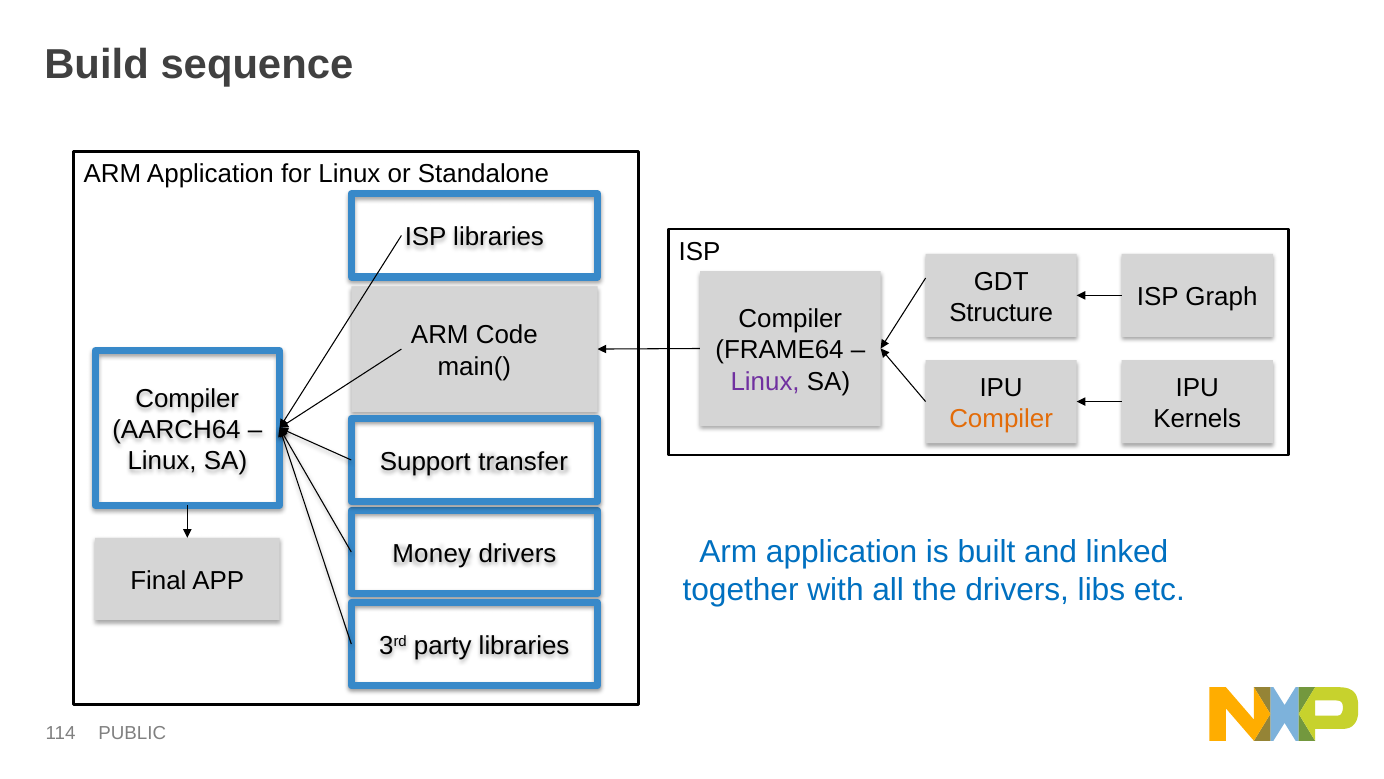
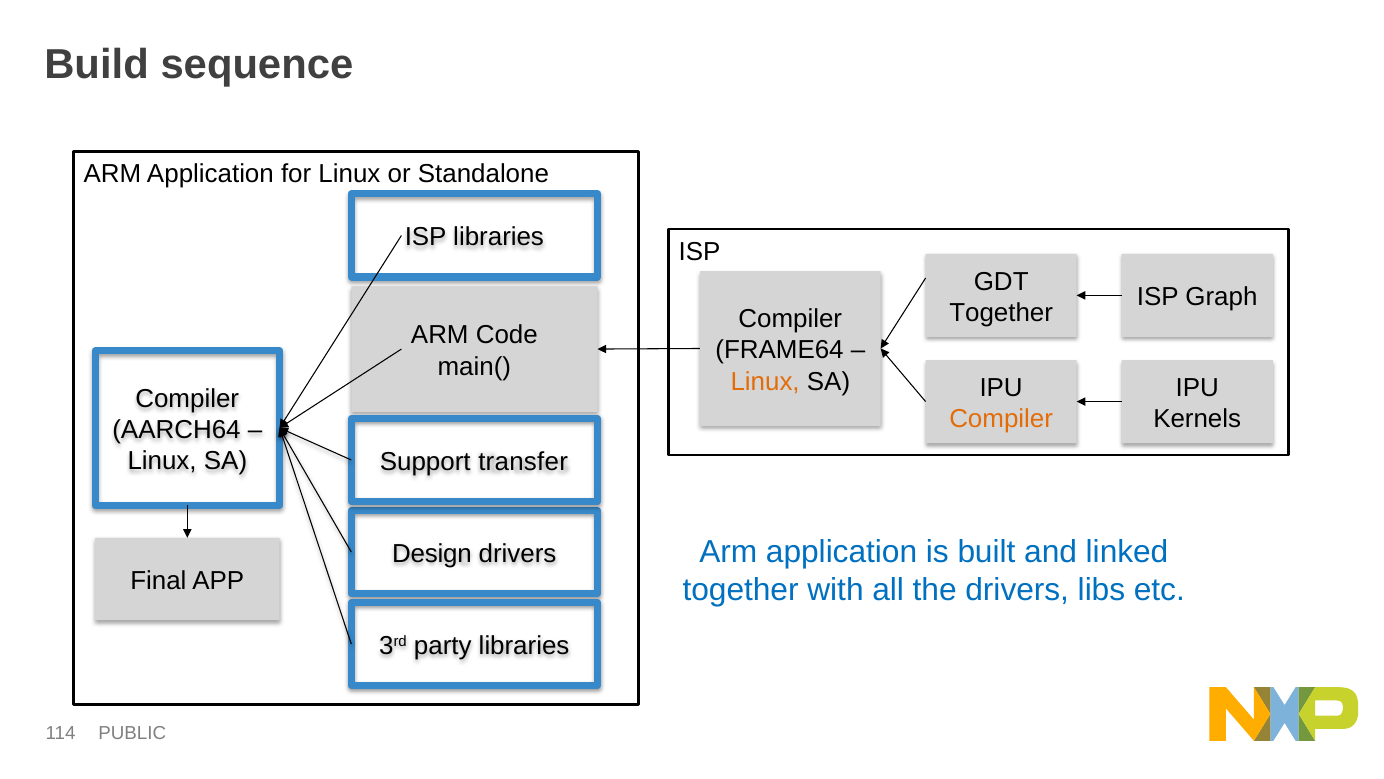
Structure at (1001, 313): Structure -> Together
Linux at (765, 381) colour: purple -> orange
Money: Money -> Design
